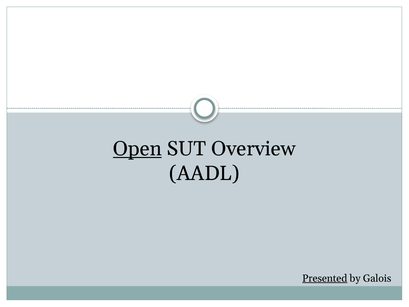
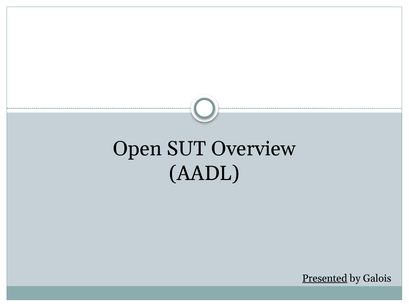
Open underline: present -> none
